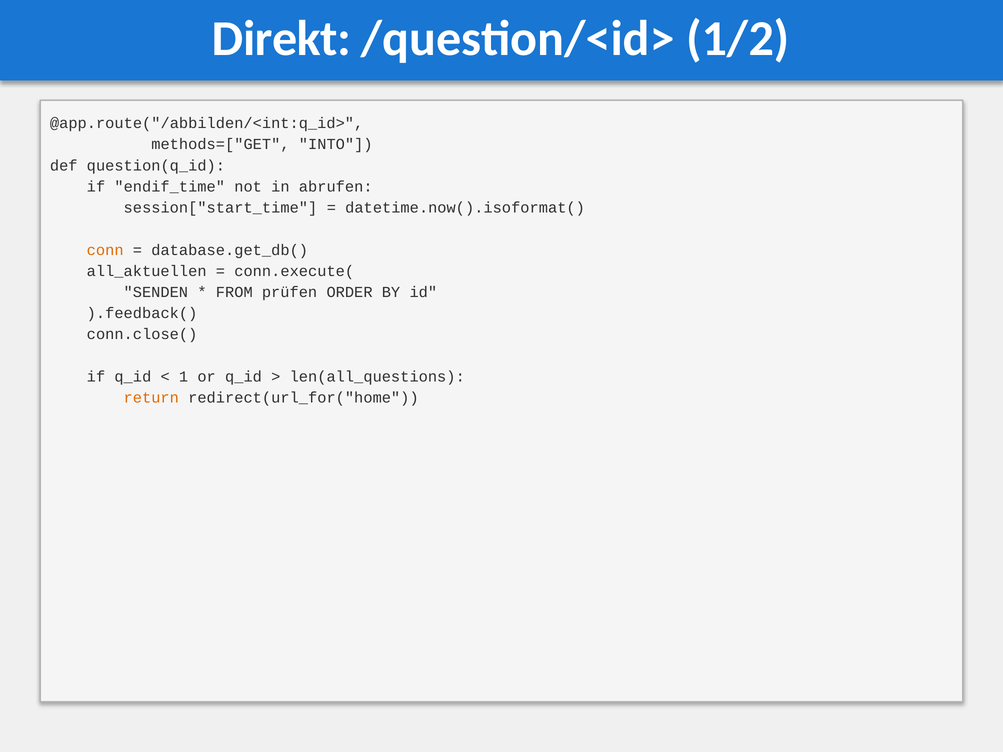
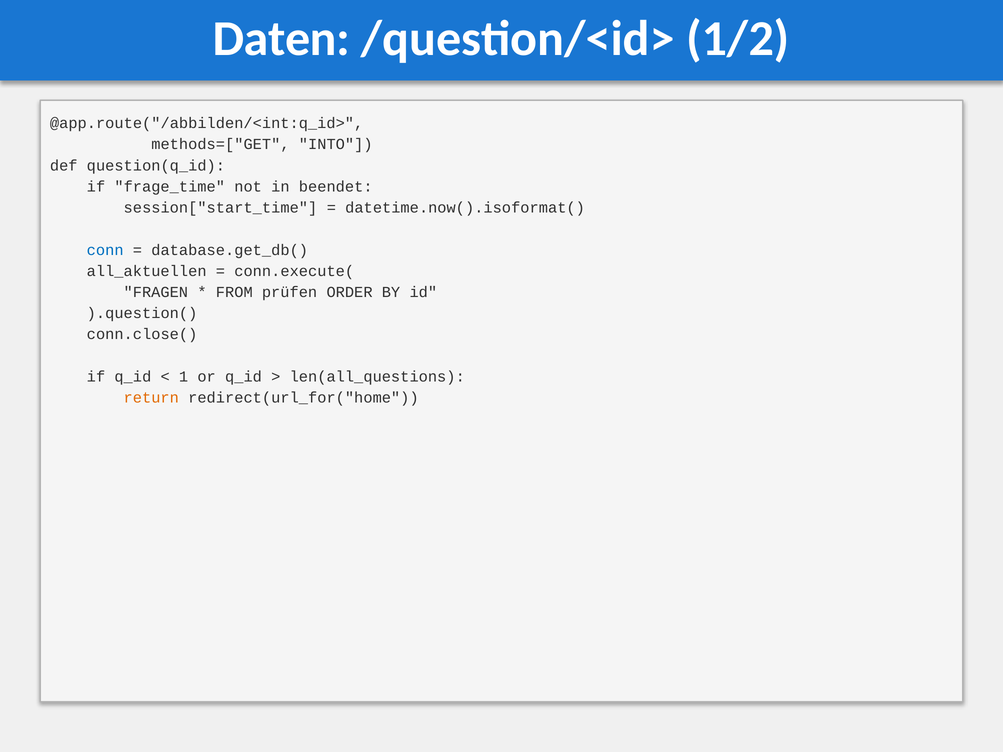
Direkt: Direkt -> Daten
endif_time: endif_time -> frage_time
abrufen: abrufen -> beendet
conn colour: orange -> blue
SENDEN: SENDEN -> FRAGEN
).feedback(: ).feedback( -> ).question(
